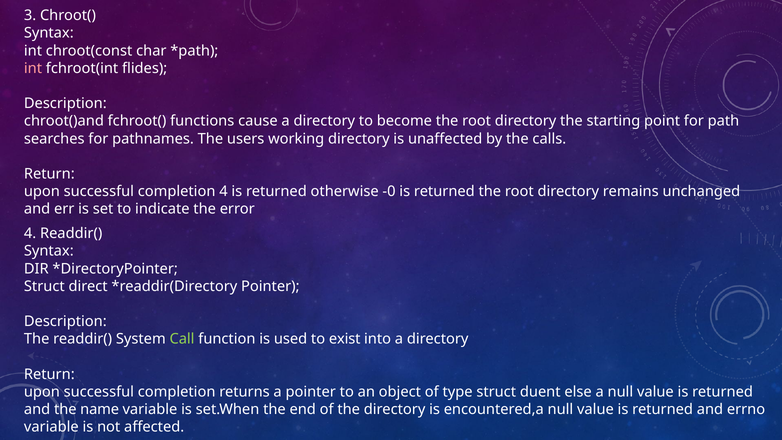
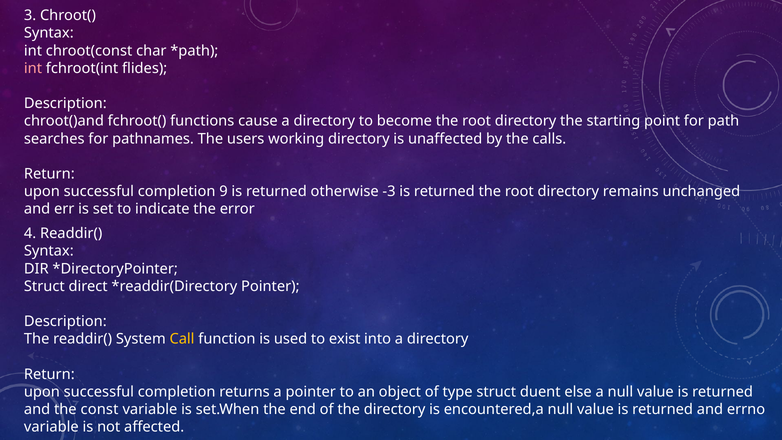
completion 4: 4 -> 9
-0: -0 -> -3
Call colour: light green -> yellow
name: name -> const
